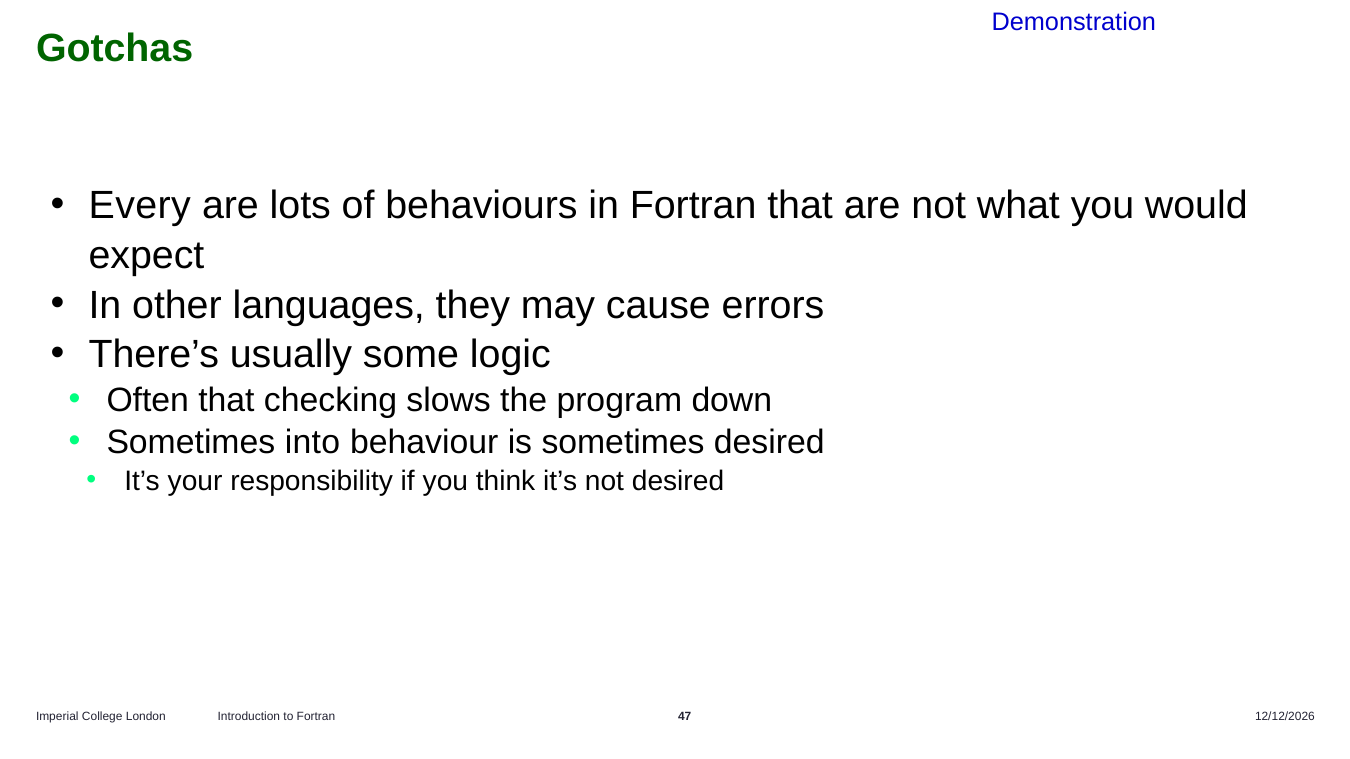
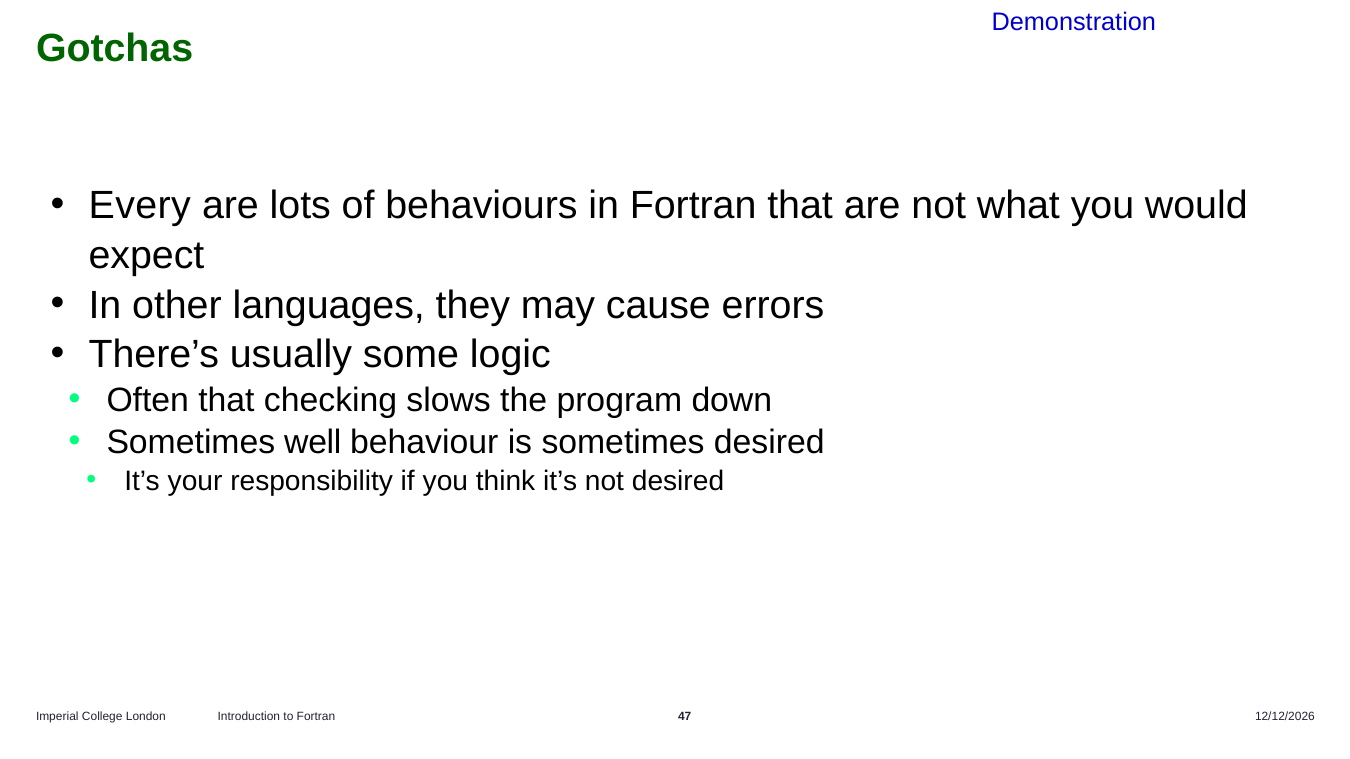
into: into -> well
